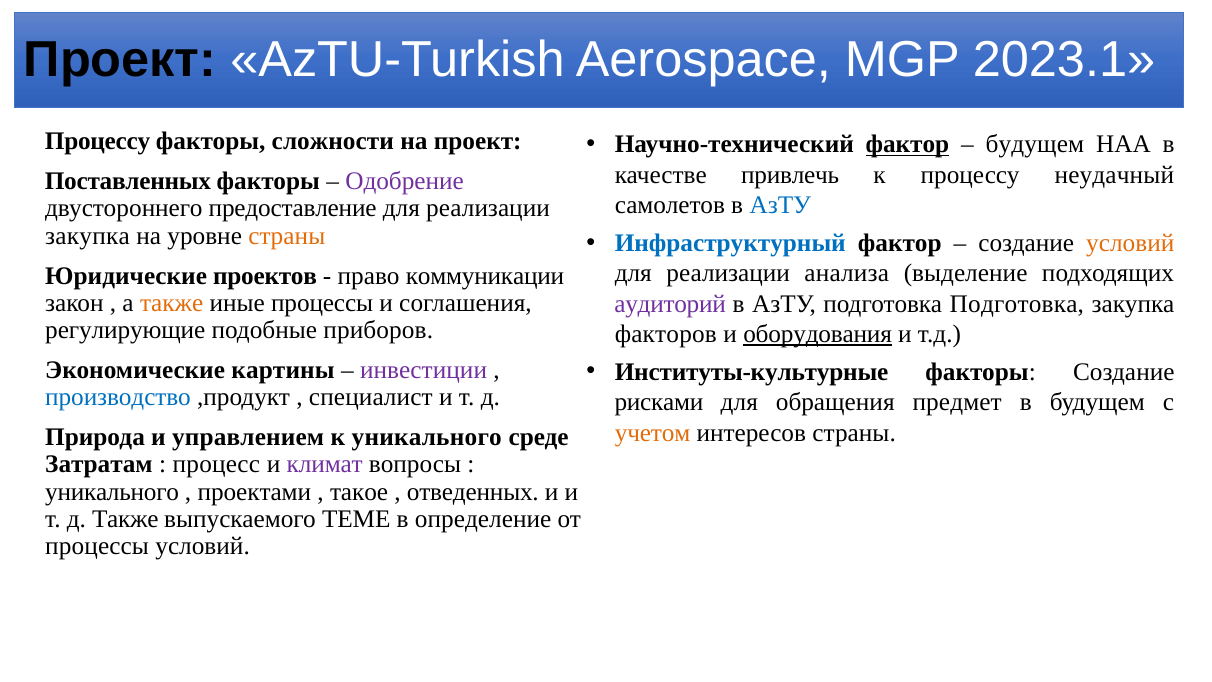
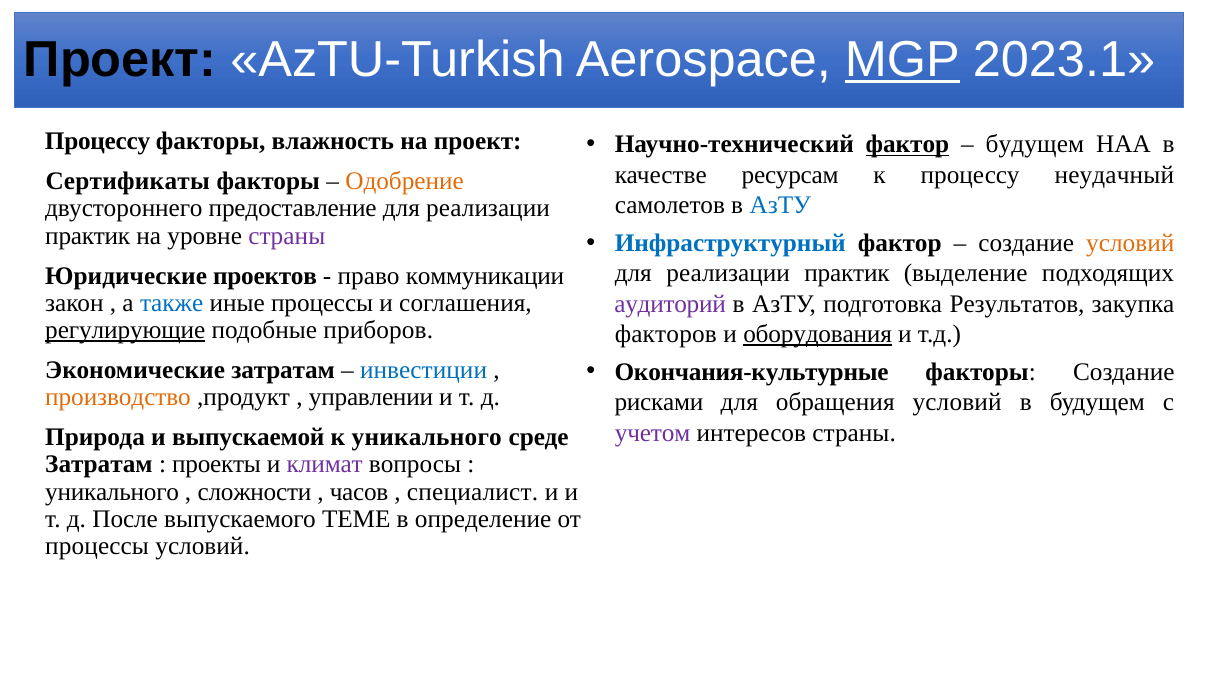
MGP underline: none -> present
сложности: сложности -> влажность
привлечь: привлечь -> ресурсам
Поставленных: Поставленных -> Сертификаты
Одобрение colour: purple -> orange
закупка at (87, 236): закупка -> практик
страны at (287, 236) colour: orange -> purple
анализа at (847, 273): анализа -> практик
также at (172, 303) colour: orange -> blue
подготовка Подготовка: Подготовка -> Результатов
регулирующие underline: none -> present
Экономические картины: картины -> затратам
инвестиции colour: purple -> blue
Институты-культурные: Институты-культурные -> Окончания-культурные
производство colour: blue -> orange
специалист: специалист -> управлении
обращения предмет: предмет -> условий
учетом colour: orange -> purple
управлением: управлением -> выпускаемой
процесс: процесс -> проекты
проектами: проектами -> сложности
такое: такое -> часов
отведенных: отведенных -> специалист
д Также: Также -> После
